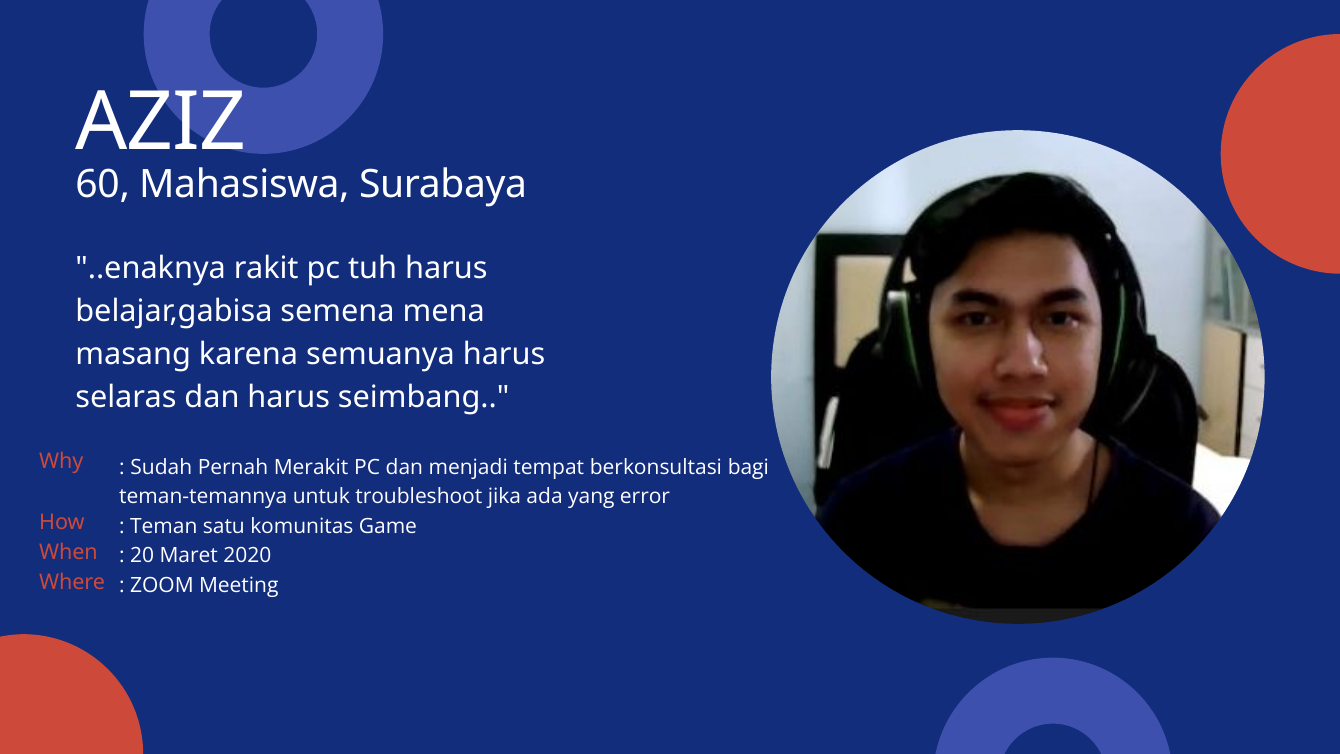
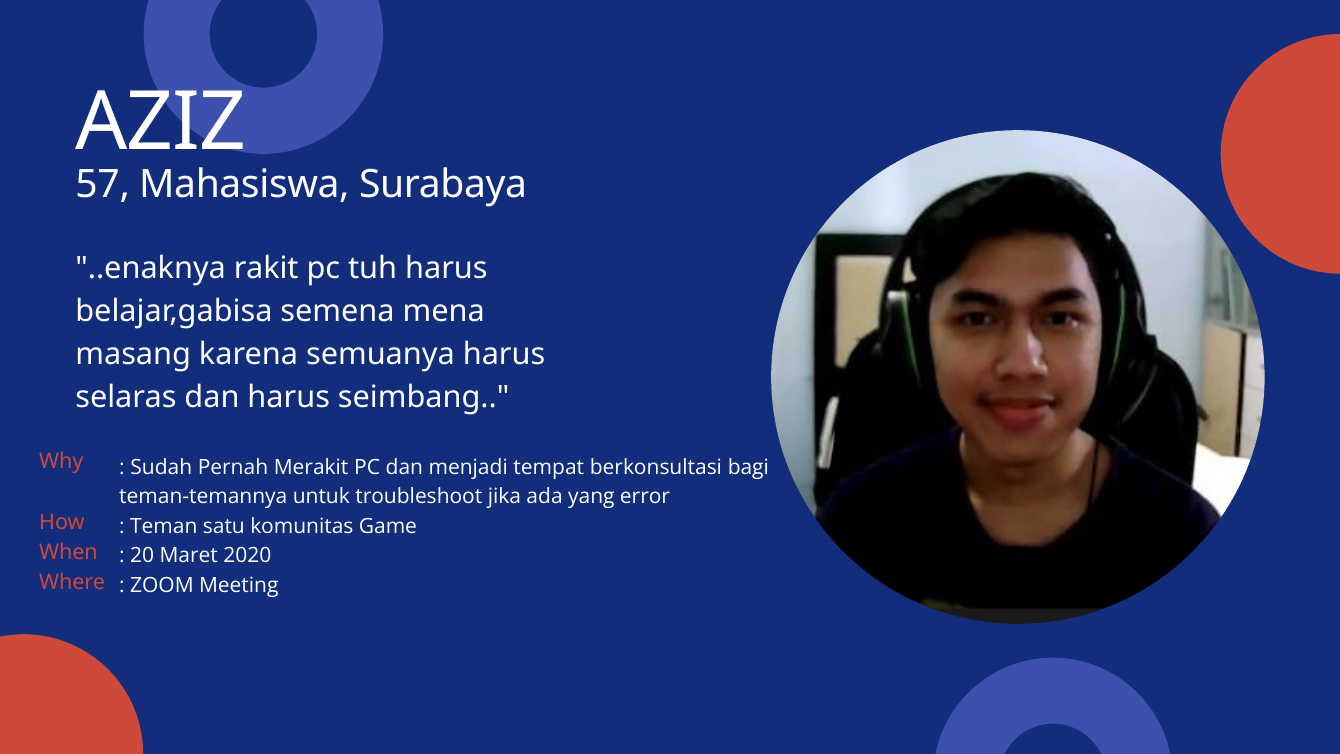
60: 60 -> 57
